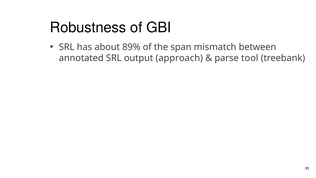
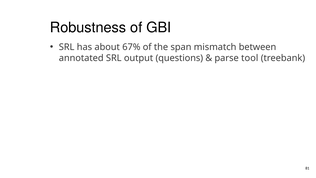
89%: 89% -> 67%
approach: approach -> questions
